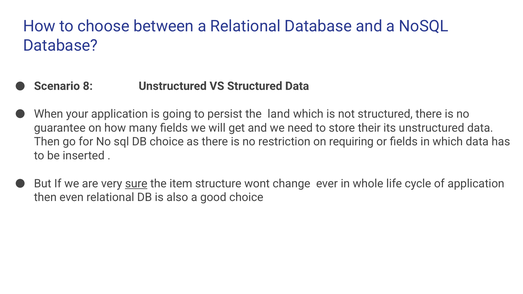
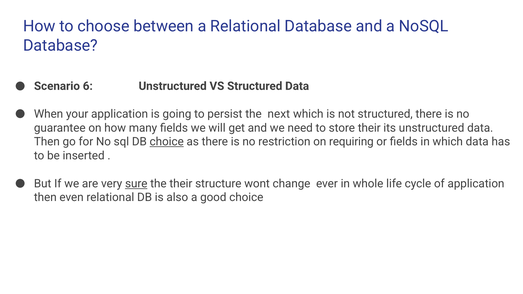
8: 8 -> 6
land: land -> next
choice at (167, 142) underline: none -> present
the item: item -> their
